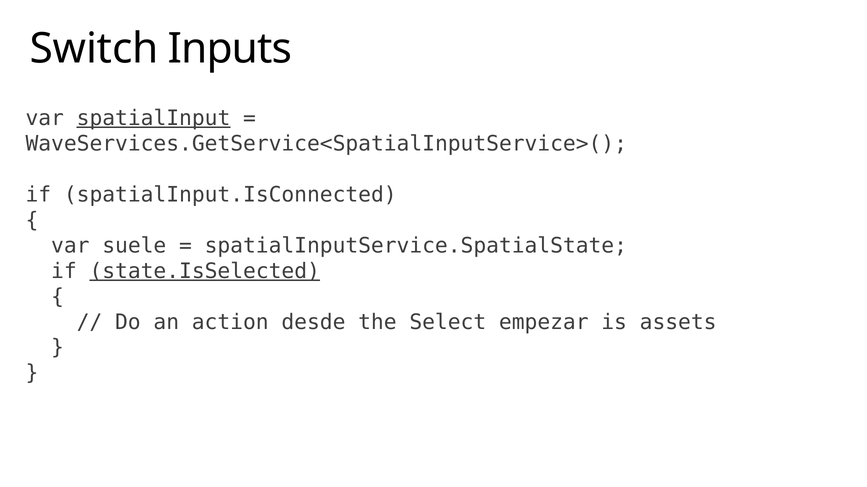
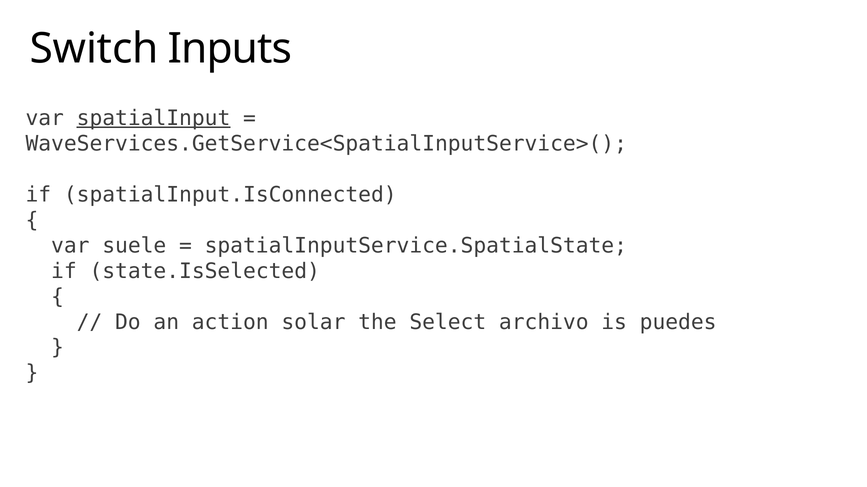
state.IsSelected underline: present -> none
desde: desde -> solar
empezar: empezar -> archivo
assets: assets -> puedes
